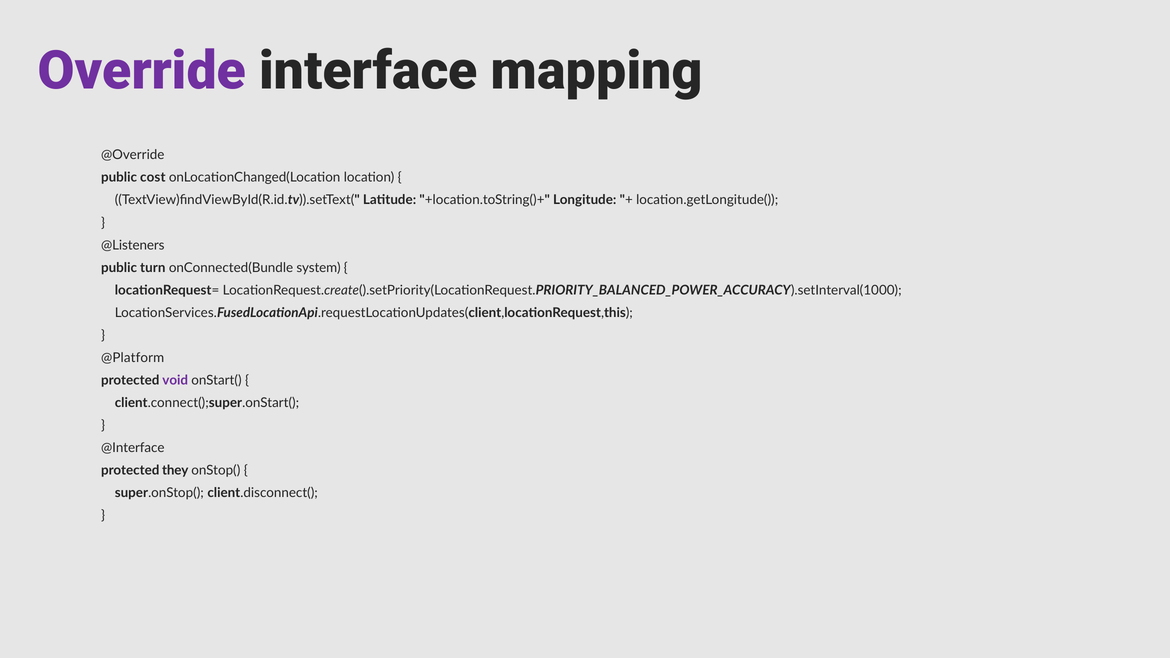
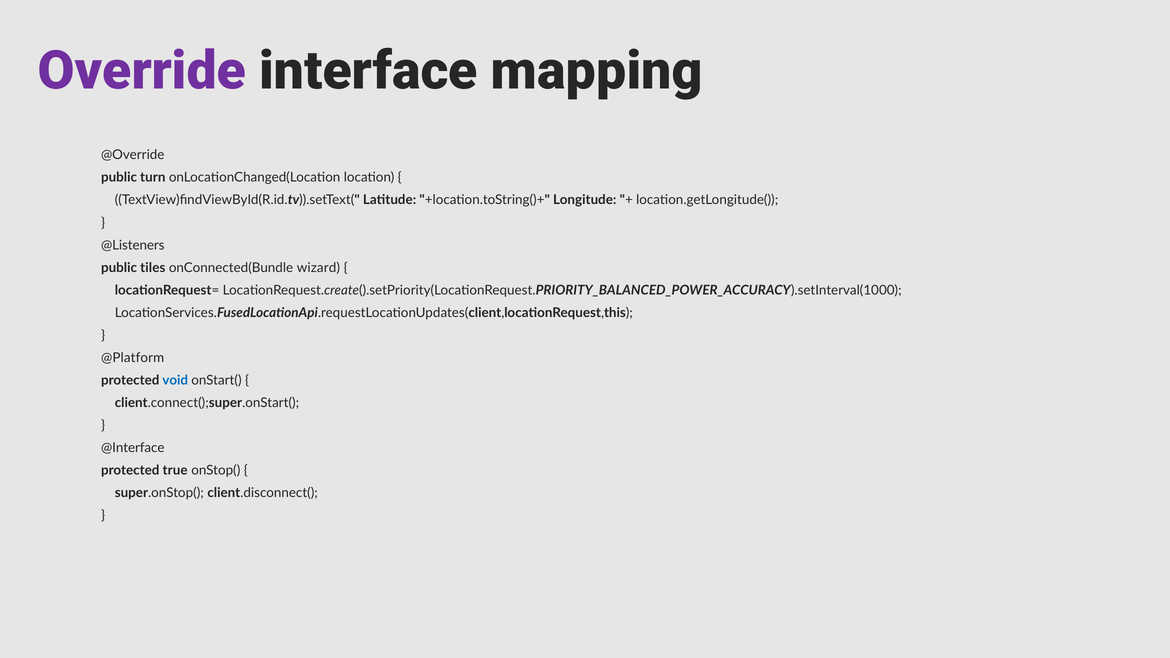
cost: cost -> turn
turn: turn -> tiles
system: system -> wizard
void colour: purple -> blue
they: they -> true
